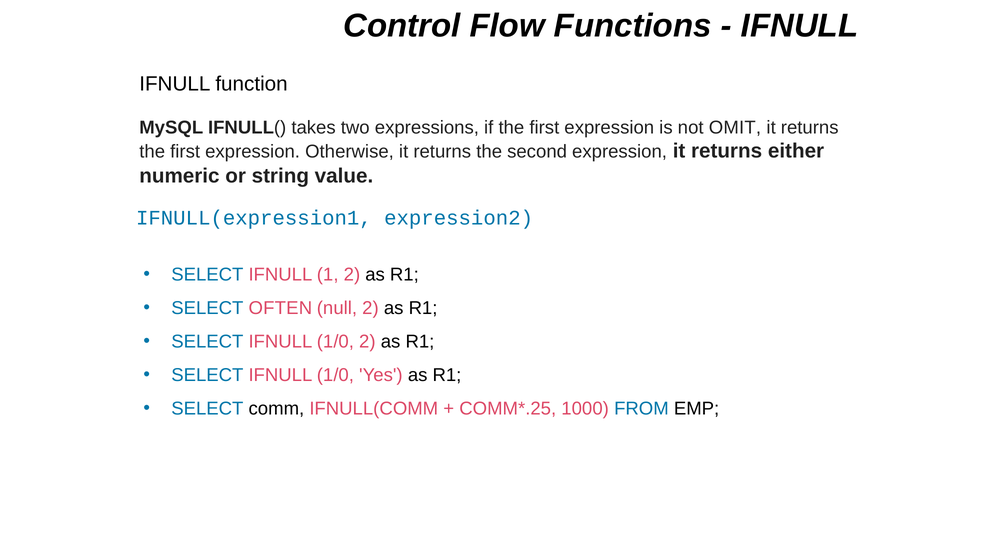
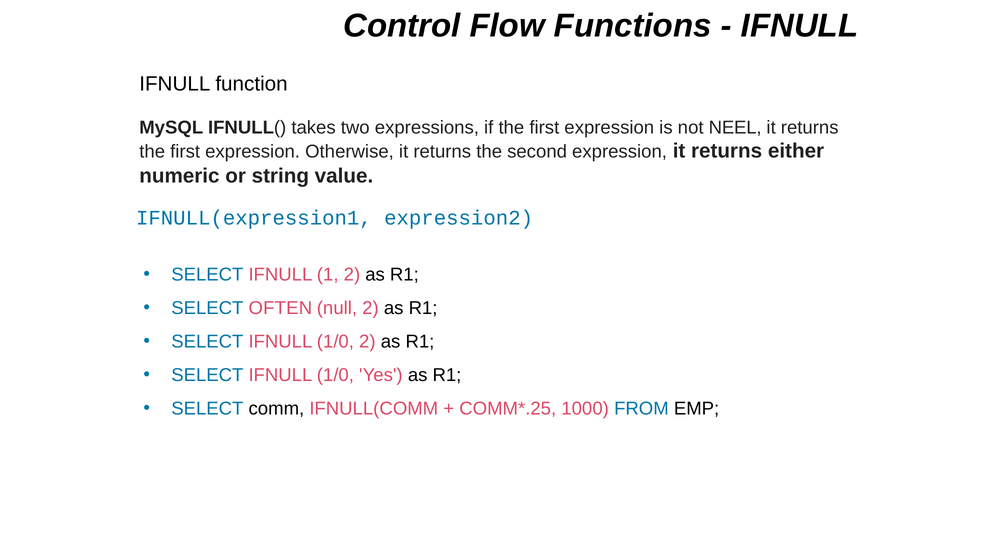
OMIT: OMIT -> NEEL
